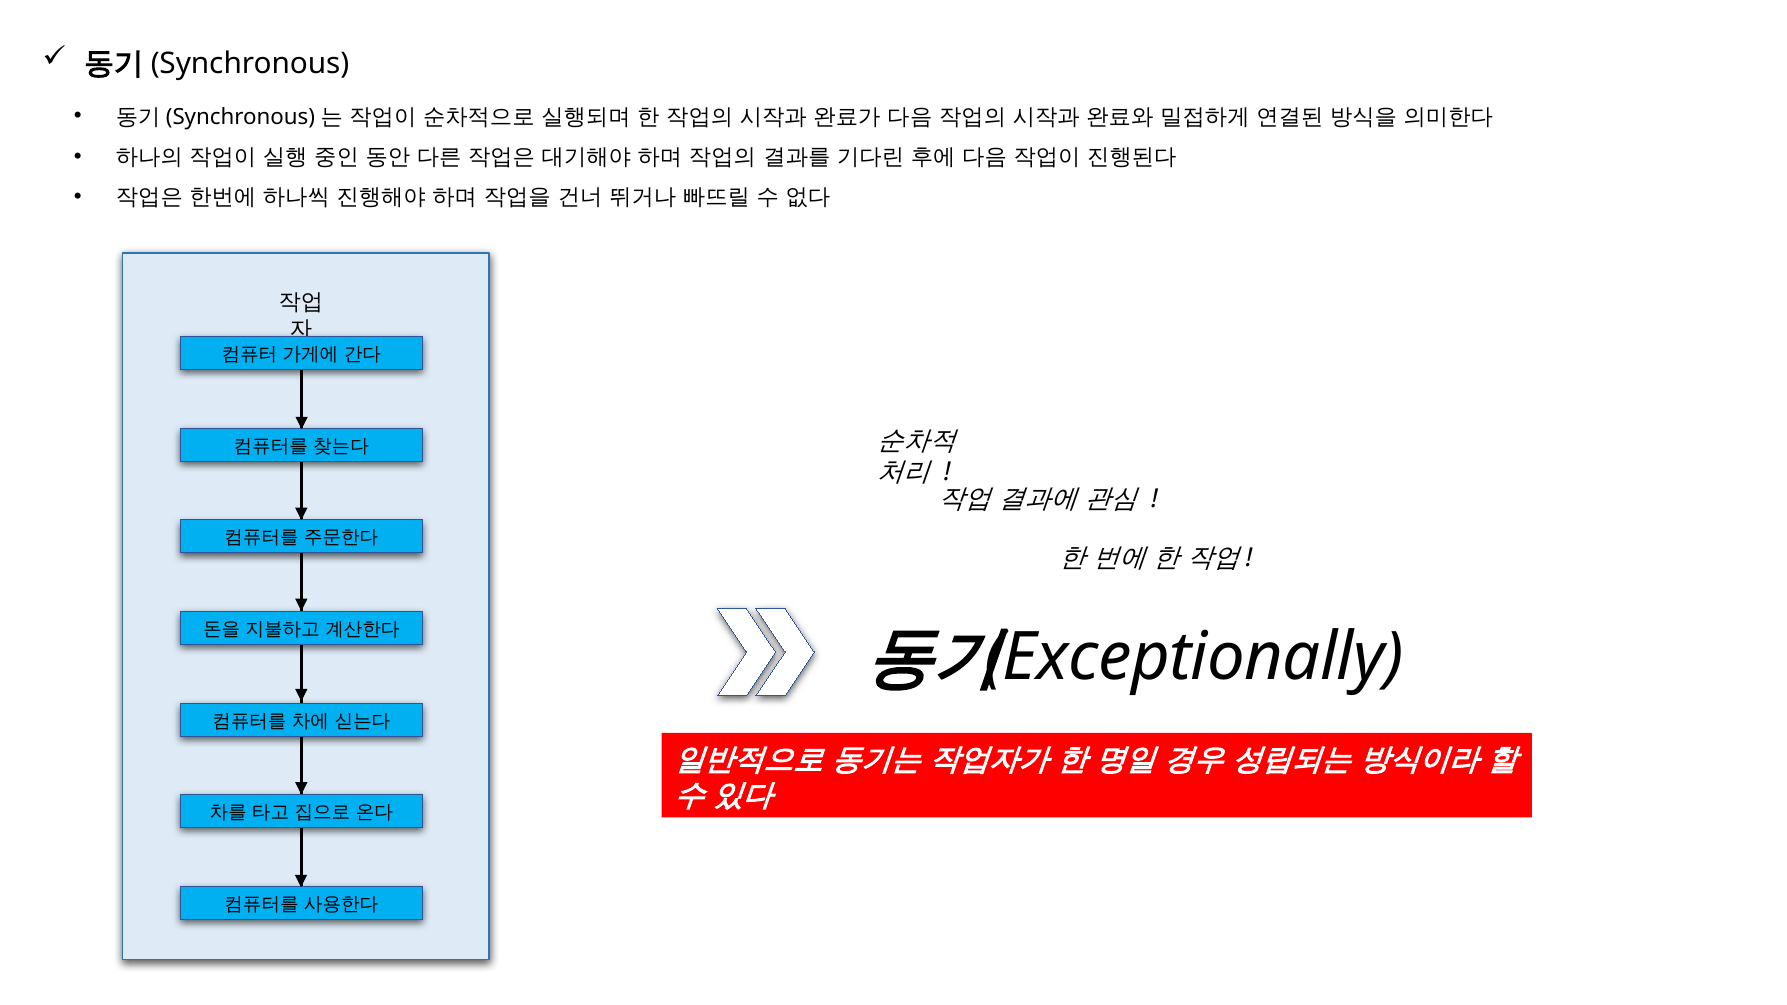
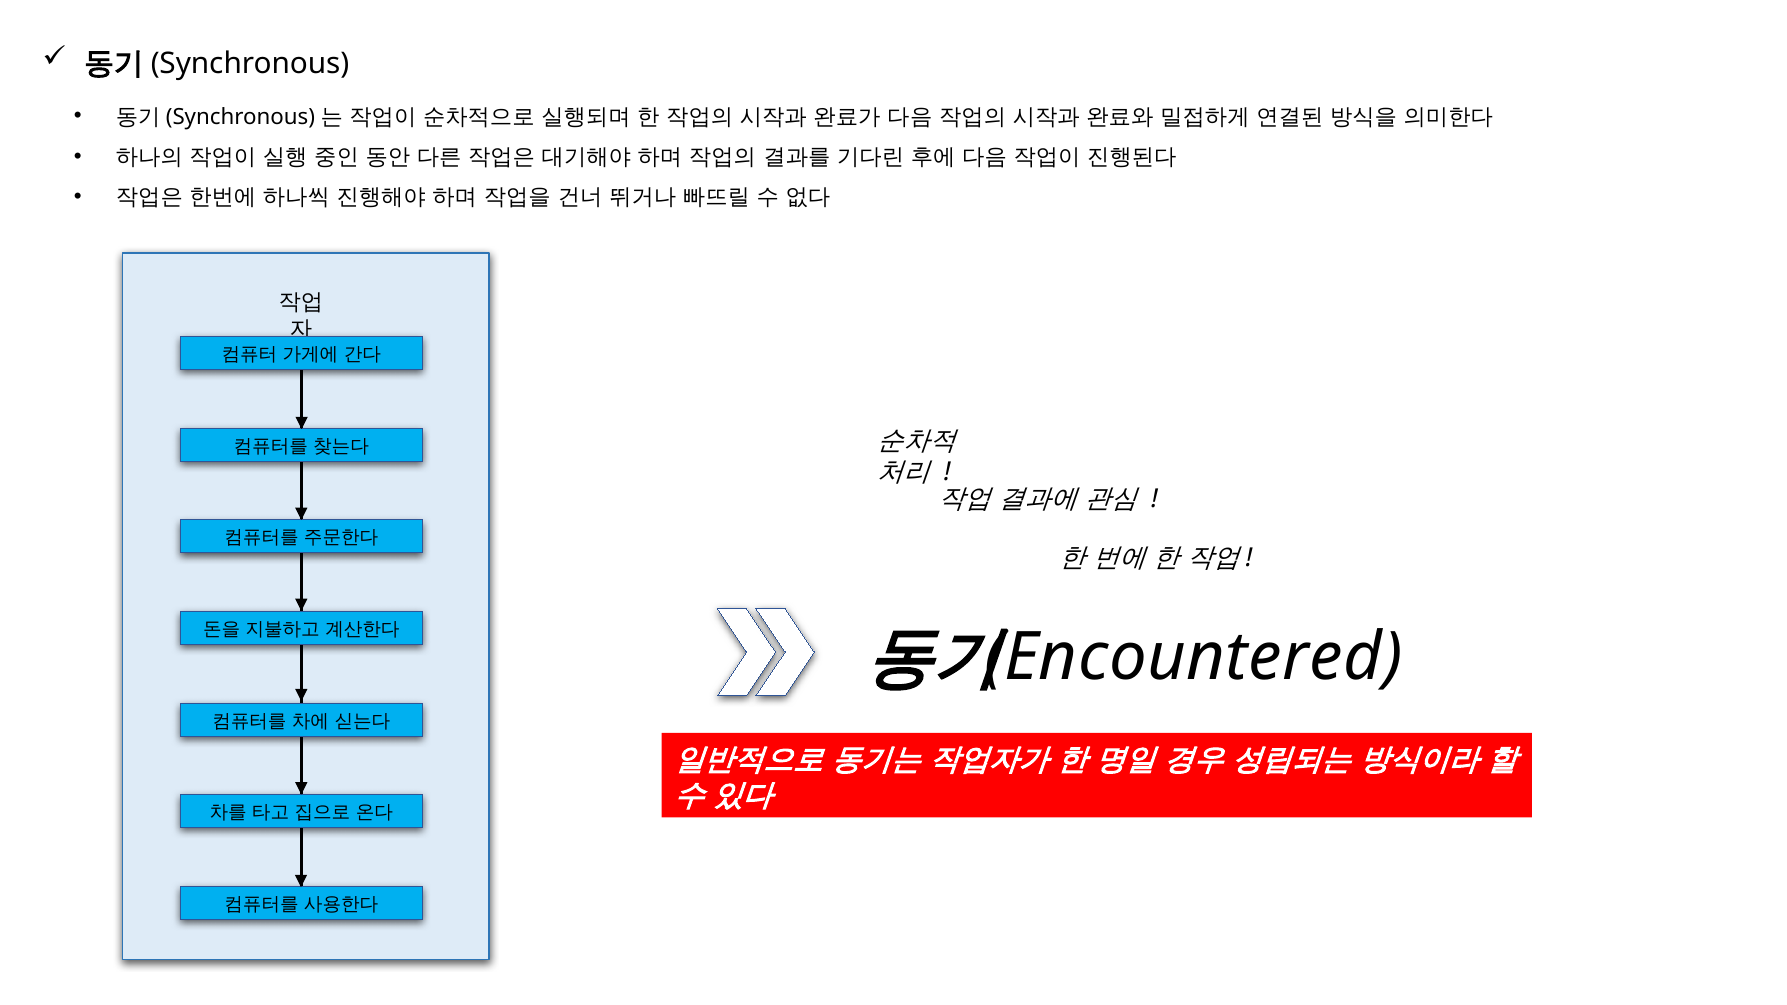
Exceptionally: Exceptionally -> Encountered
